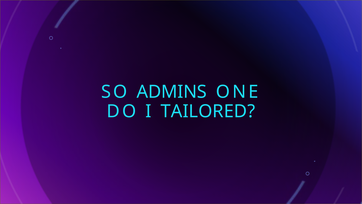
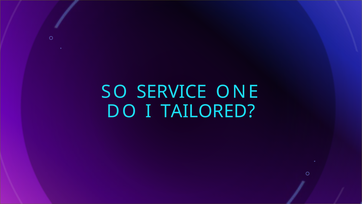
ADMINS: ADMINS -> SERVICE
